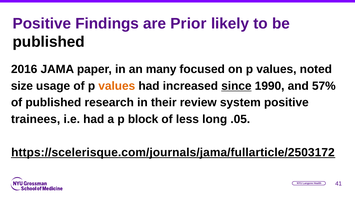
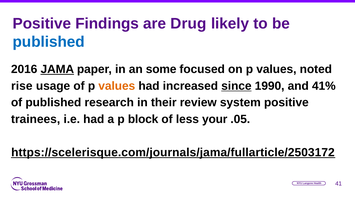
Prior: Prior -> Drug
published at (49, 42) colour: black -> blue
JAMA underline: none -> present
many: many -> some
size: size -> rise
57%: 57% -> 41%
long: long -> your
